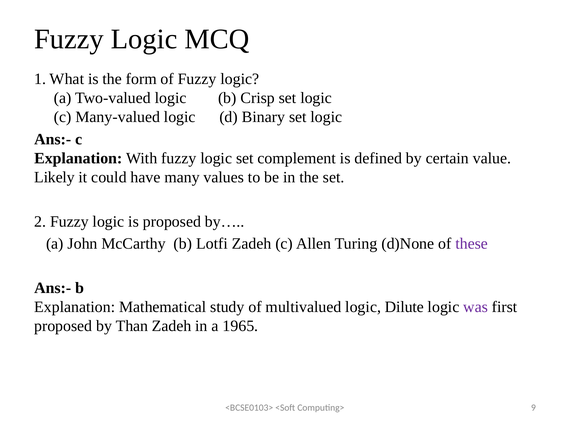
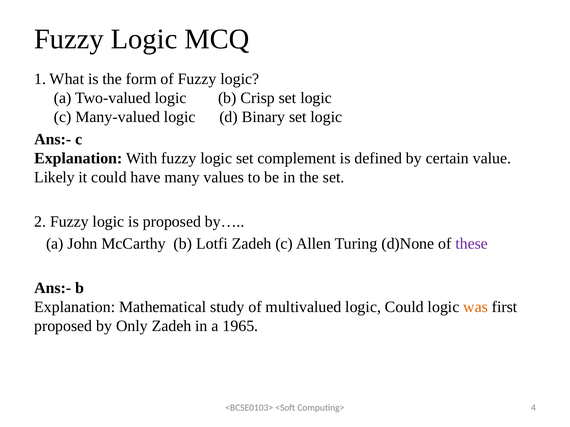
logic Dilute: Dilute -> Could
was colour: purple -> orange
Than: Than -> Only
9: 9 -> 4
